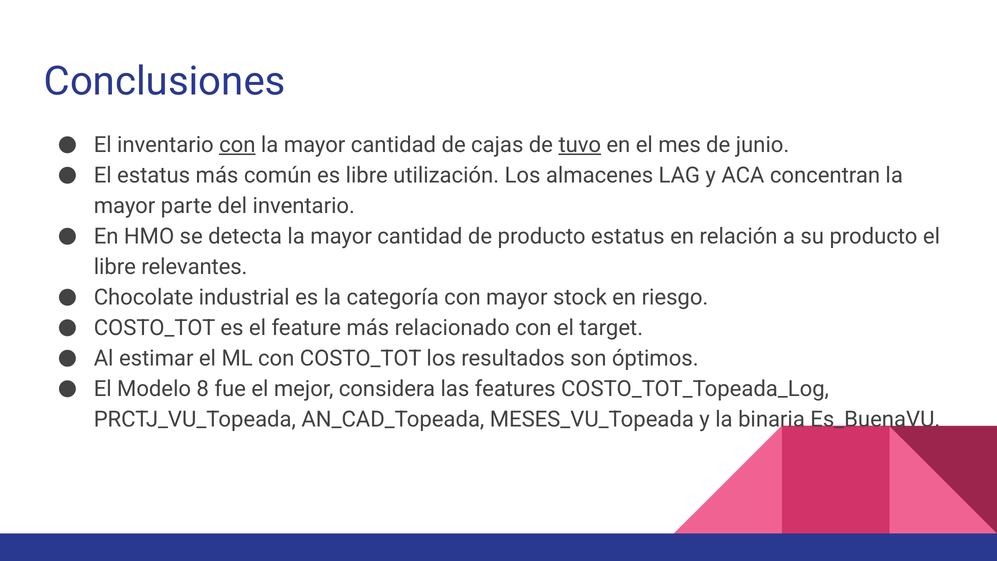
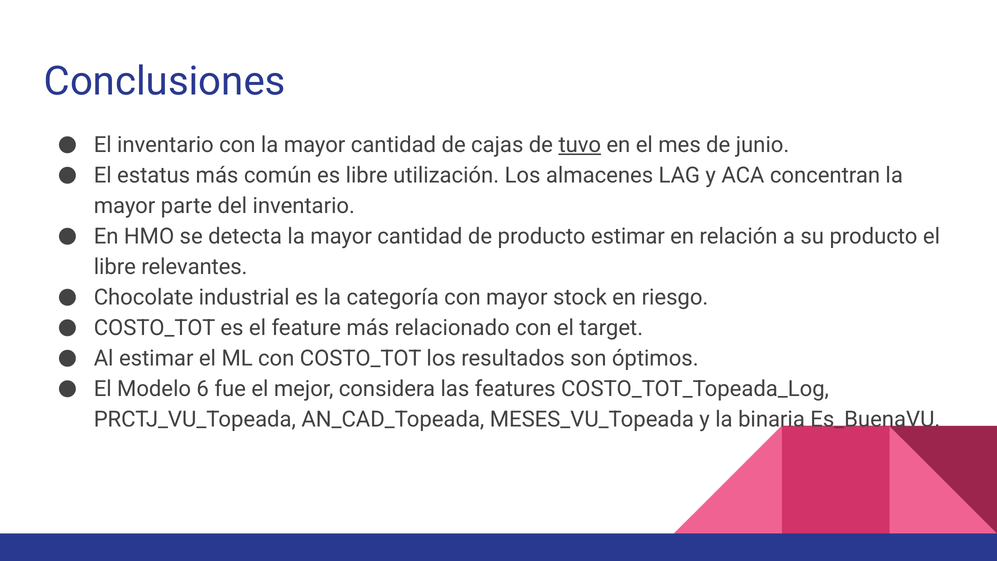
con at (237, 145) underline: present -> none
producto estatus: estatus -> estimar
8: 8 -> 6
